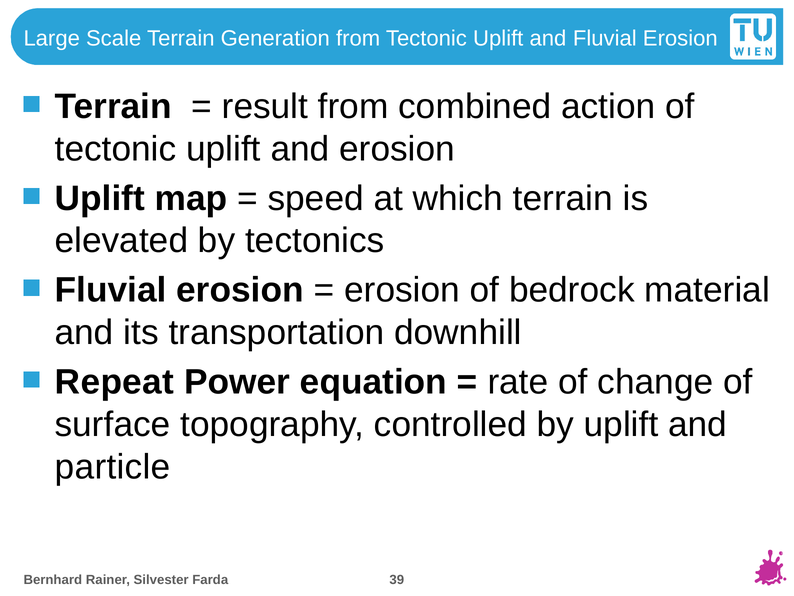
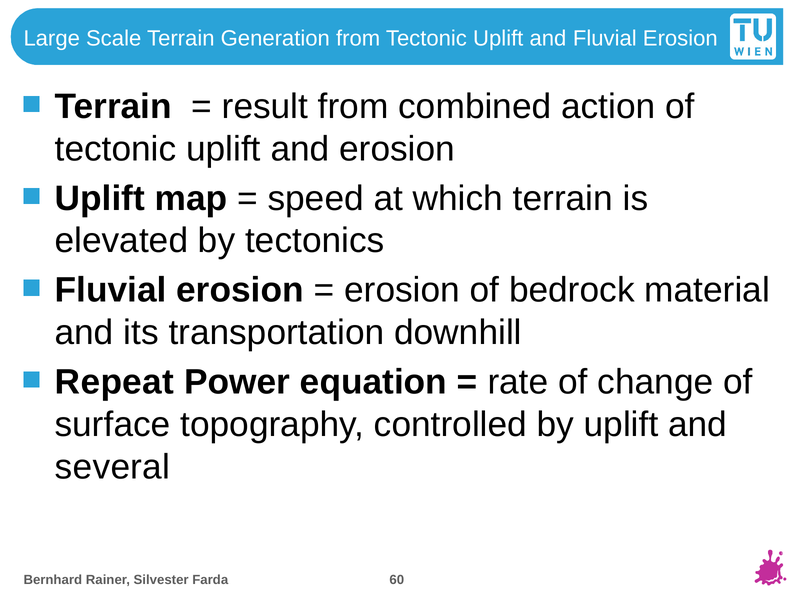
particle: particle -> several
39: 39 -> 60
